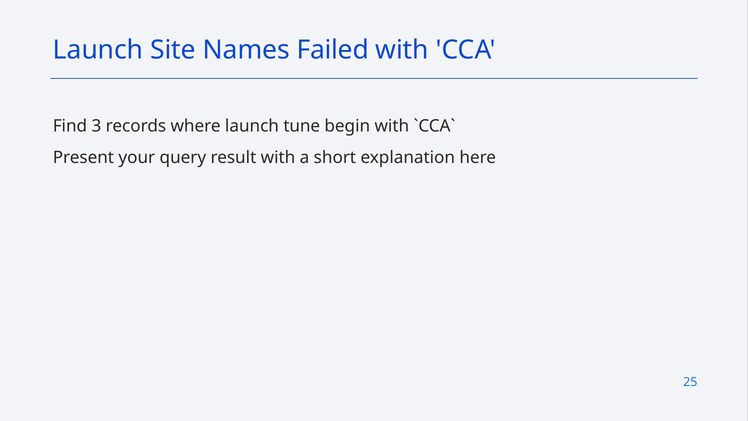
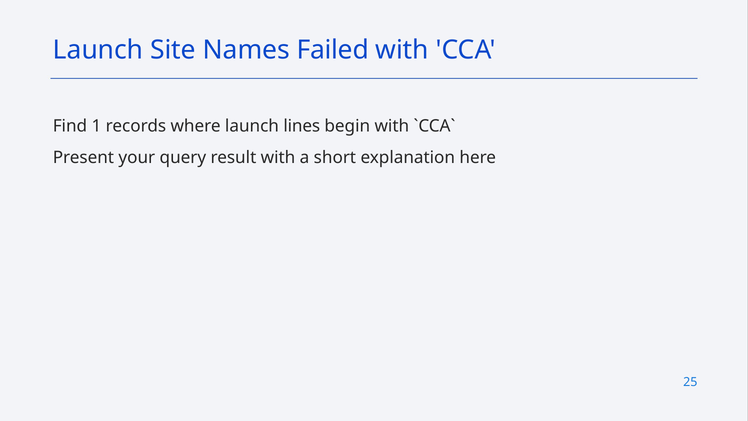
3: 3 -> 1
tune: tune -> lines
